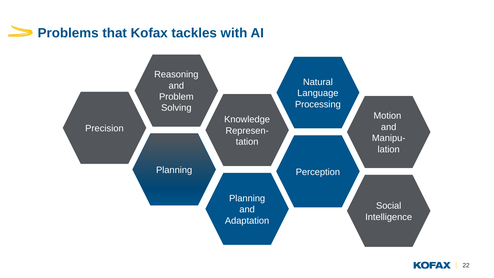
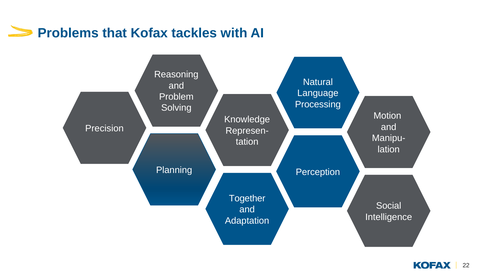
Planning at (247, 198): Planning -> Together
